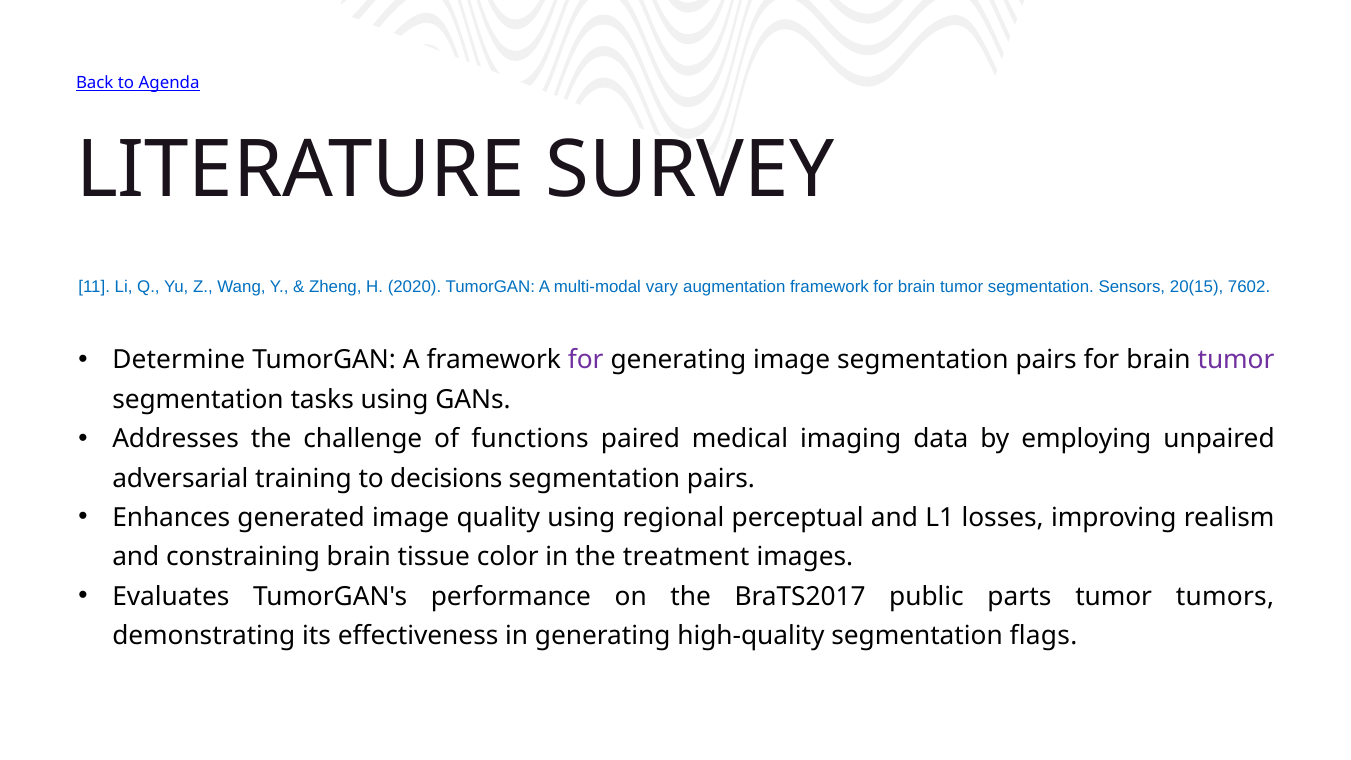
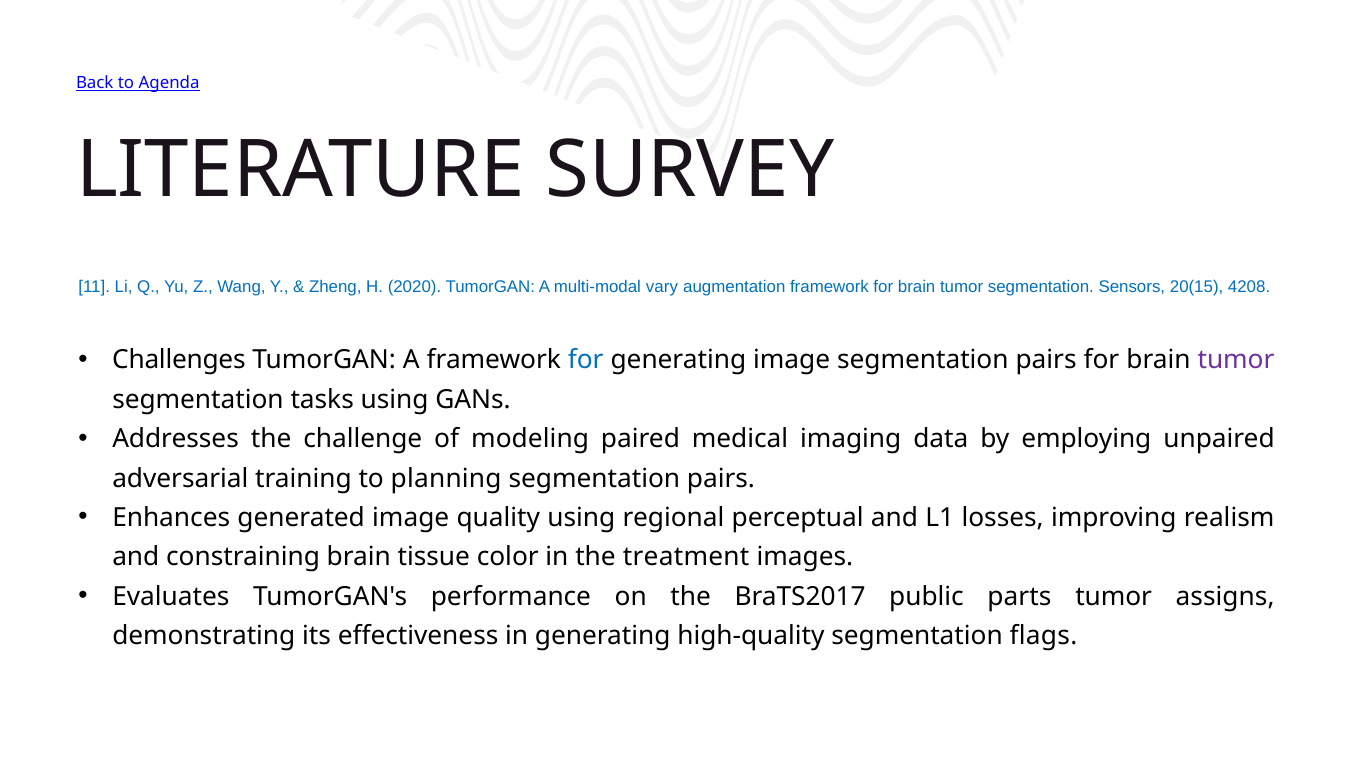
7602: 7602 -> 4208
Determine: Determine -> Challenges
for at (586, 360) colour: purple -> blue
functions: functions -> modeling
decisions: decisions -> planning
tumors: tumors -> assigns
